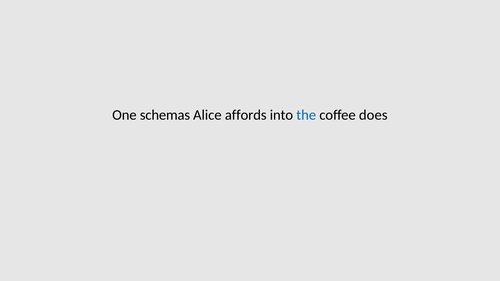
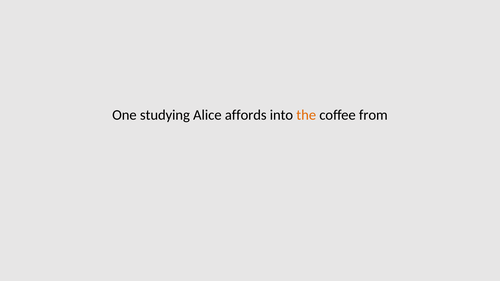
schemas: schemas -> studying
the colour: blue -> orange
does: does -> from
